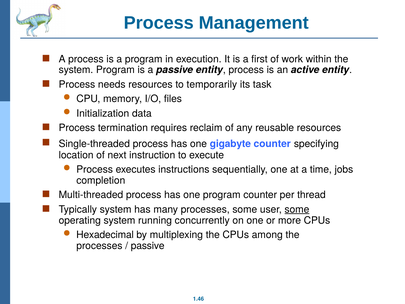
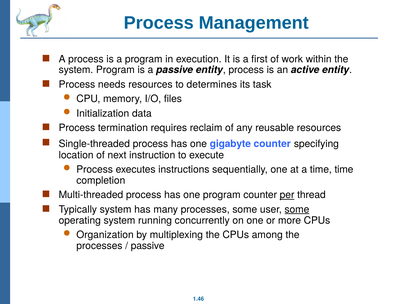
temporarily: temporarily -> determines
time jobs: jobs -> time
per underline: none -> present
Hexadecimal: Hexadecimal -> Organization
